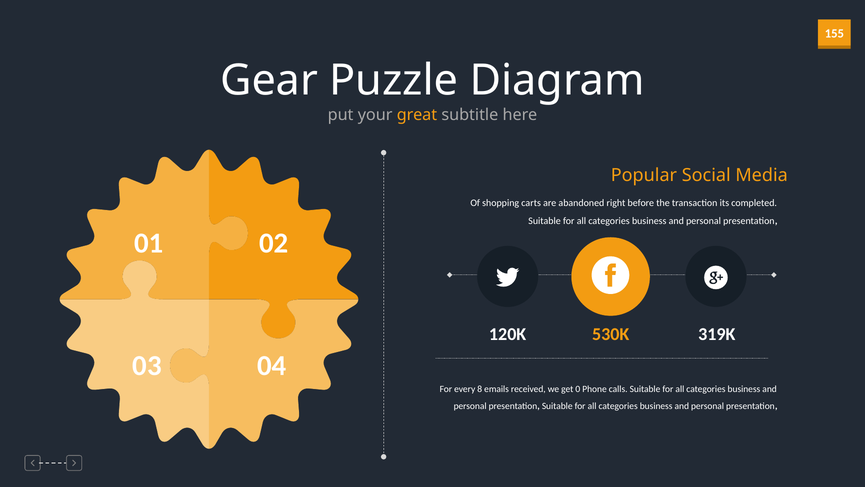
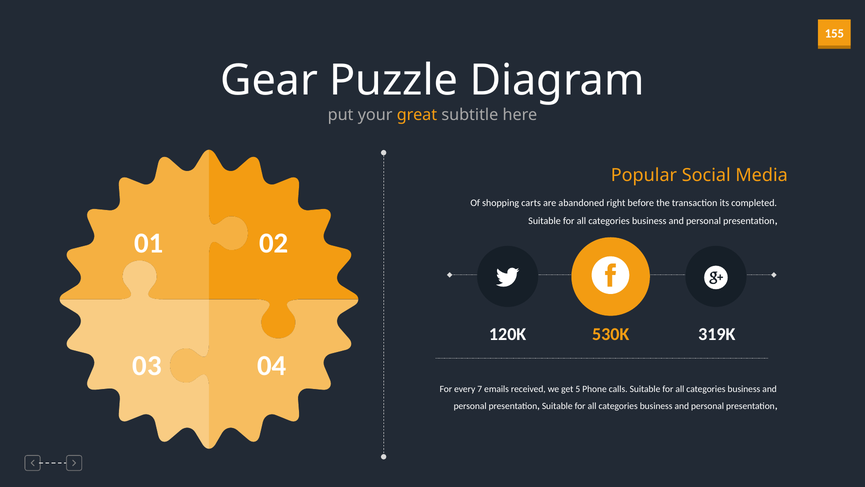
8: 8 -> 7
0: 0 -> 5
